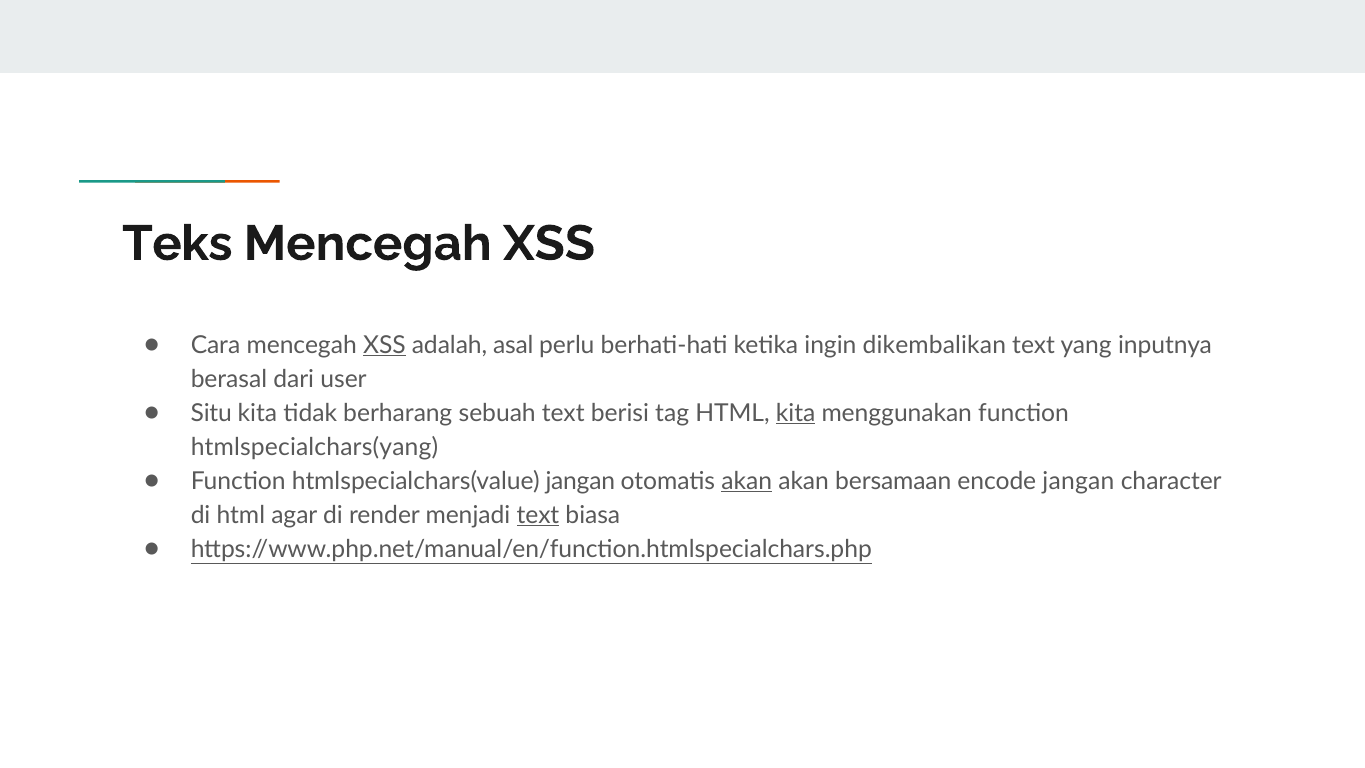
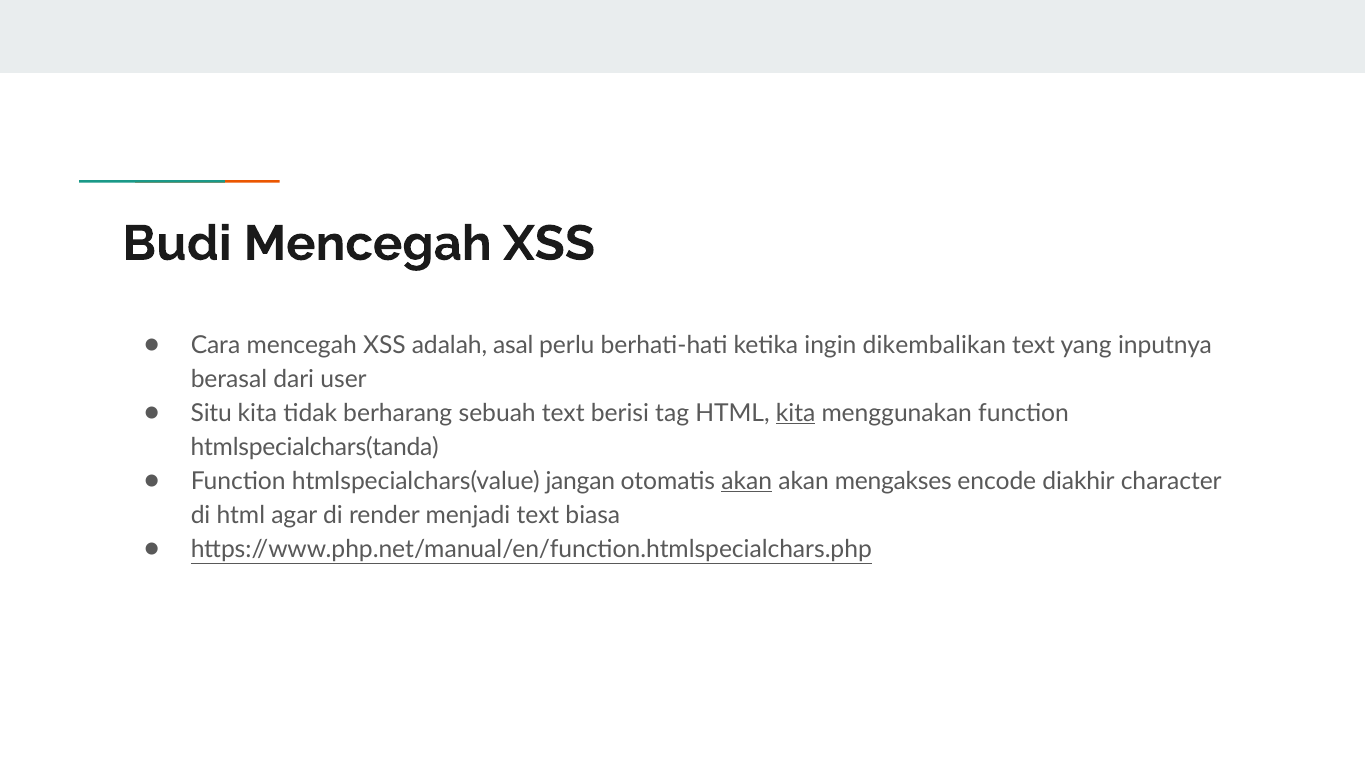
Teks: Teks -> Budi
XSS at (384, 345) underline: present -> none
htmlspecialchars(yang: htmlspecialchars(yang -> htmlspecialchars(tanda
bersamaan: bersamaan -> mengakses
encode jangan: jangan -> diakhir
text at (538, 515) underline: present -> none
